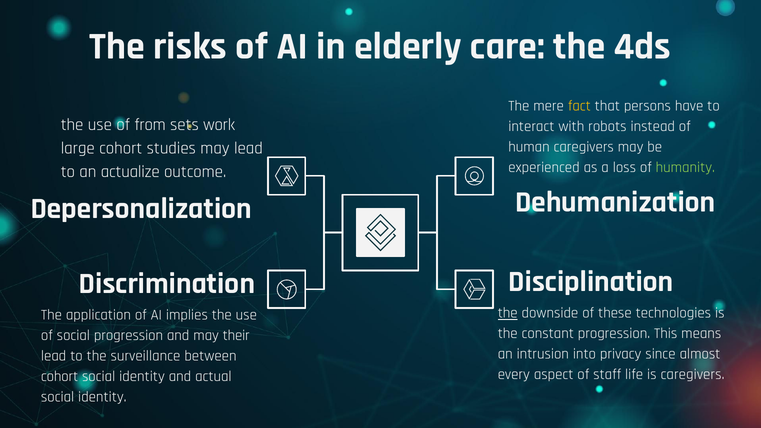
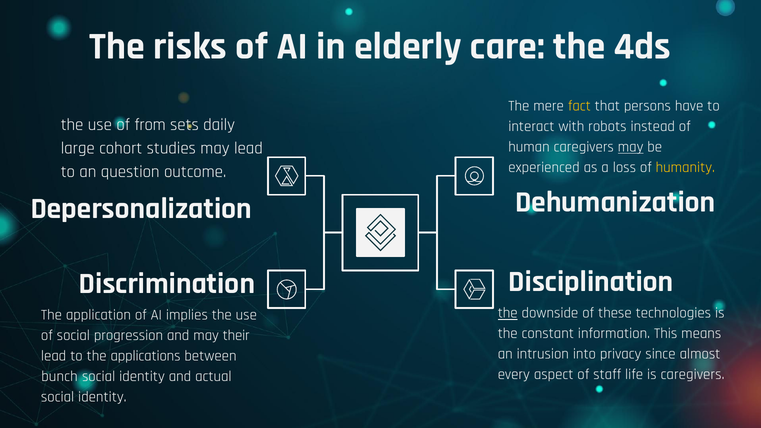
work: work -> daily
may at (631, 147) underline: none -> present
humanity colour: light green -> yellow
actualize: actualize -> question
constant progression: progression -> information
surveillance: surveillance -> applications
cohort at (60, 376): cohort -> bunch
